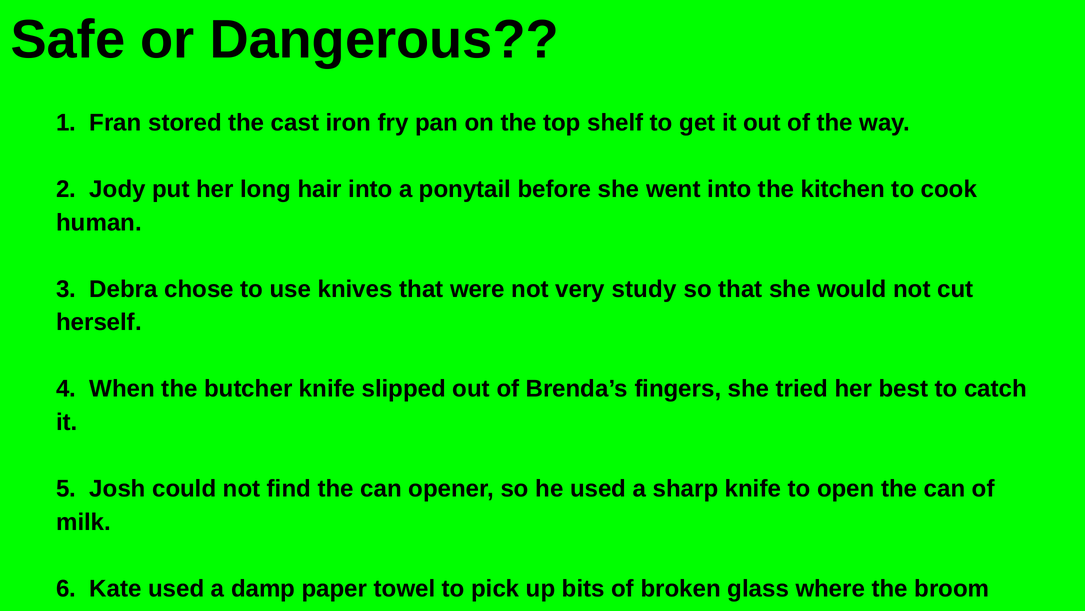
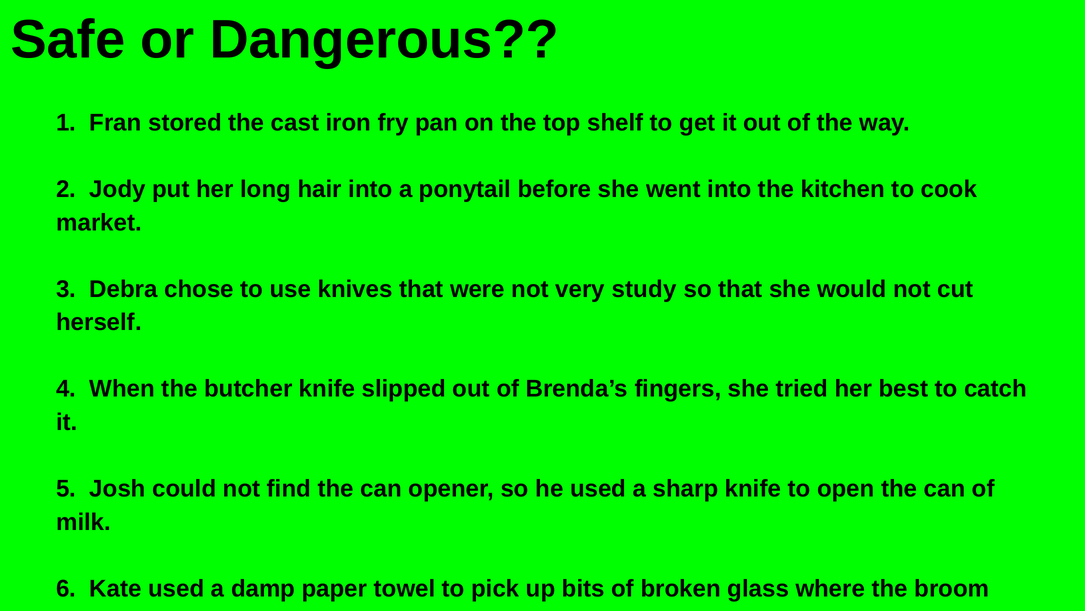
human: human -> market
